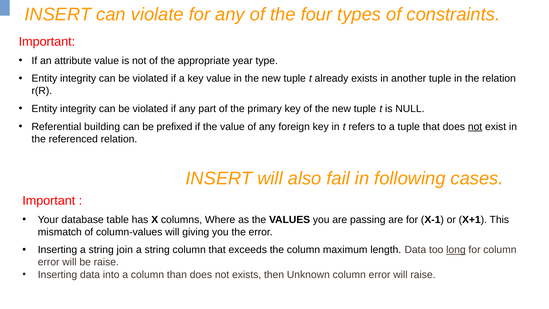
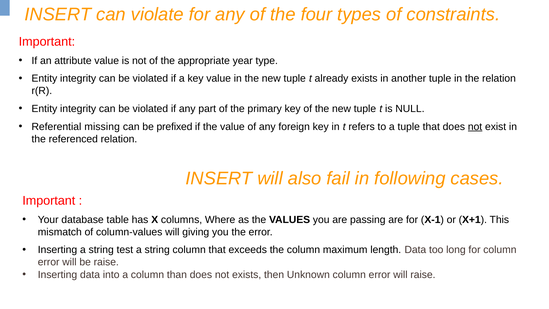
building: building -> missing
join: join -> test
long underline: present -> none
